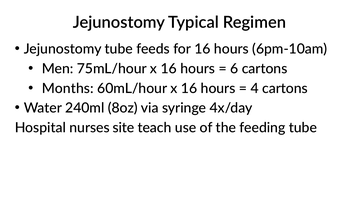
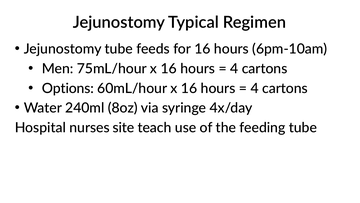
6 at (234, 69): 6 -> 4
Months: Months -> Options
